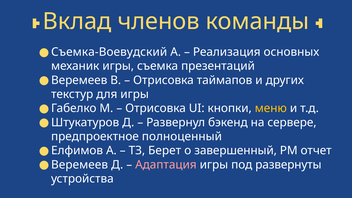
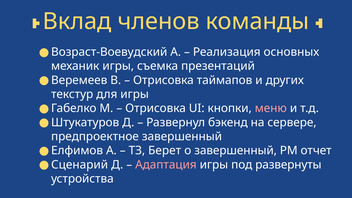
Съемка-Воевудский: Съемка-Воевудский -> Возраст-Воевудский
меню colour: yellow -> pink
предпроектное полноценный: полноценный -> завершенный
Веремеев at (80, 165): Веремеев -> Сценарий
